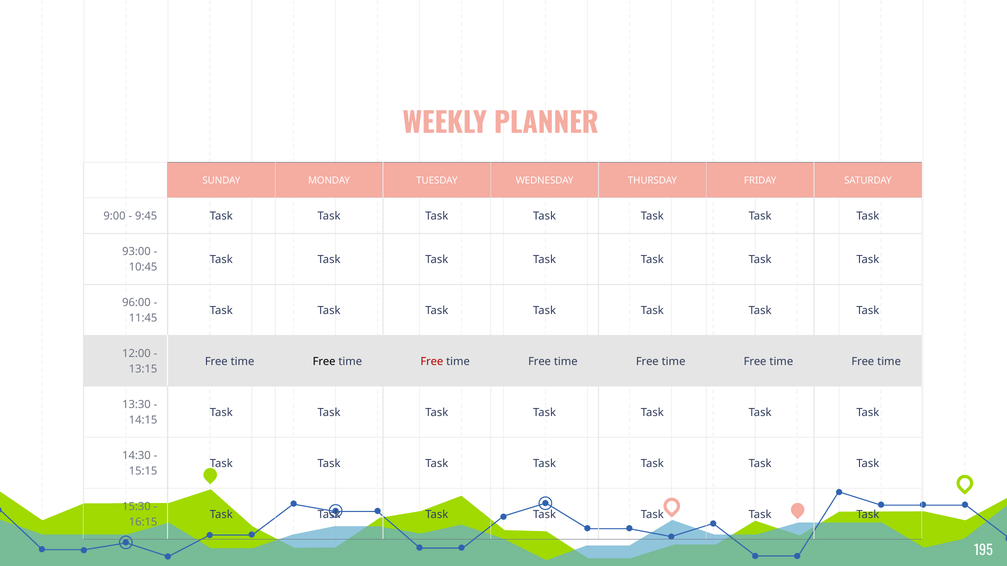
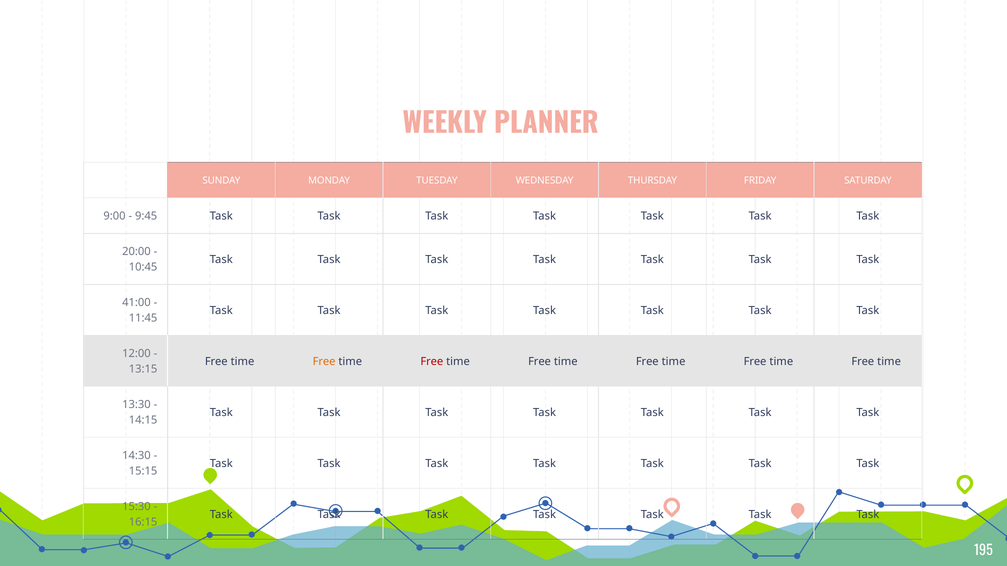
93:00: 93:00 -> 20:00
96:00: 96:00 -> 41:00
Free at (324, 362) colour: black -> orange
